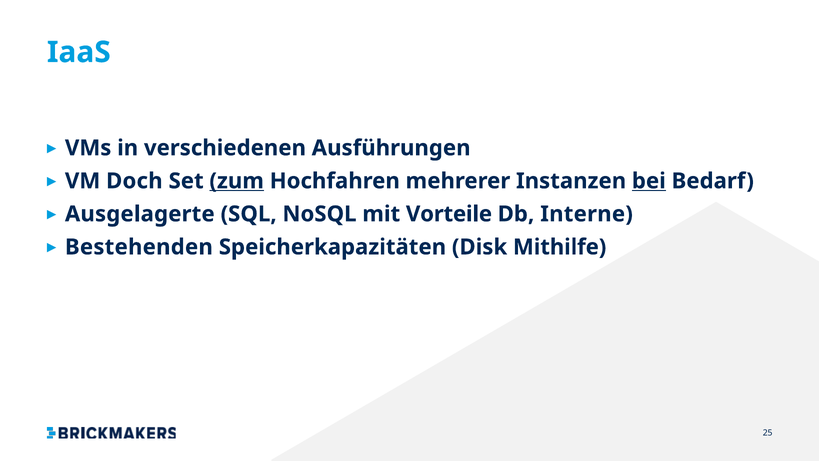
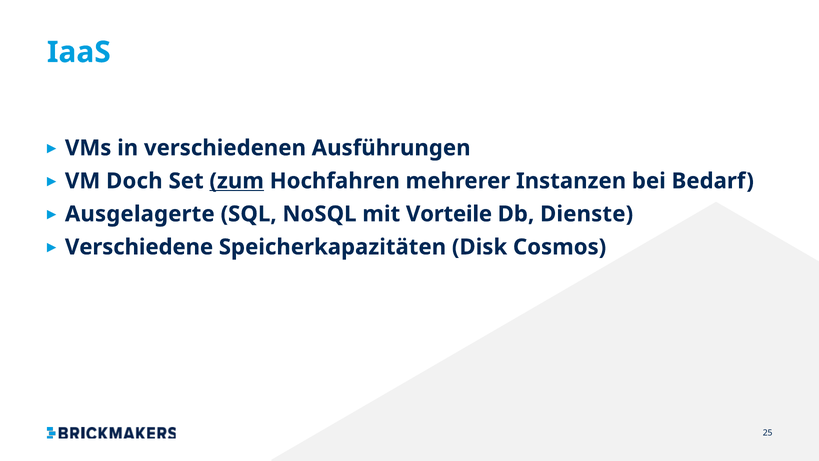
bei underline: present -> none
Interne: Interne -> Dienste
Bestehenden: Bestehenden -> Verschiedene
Mithilfe: Mithilfe -> Cosmos
